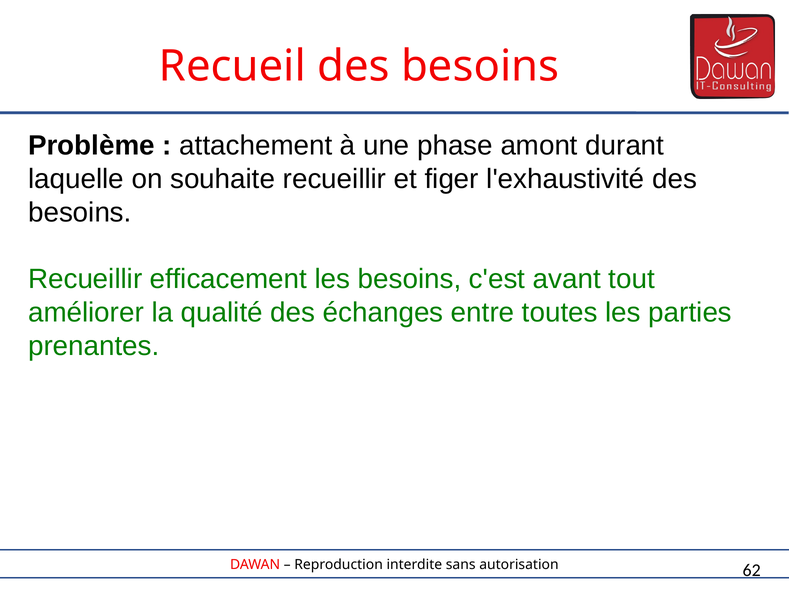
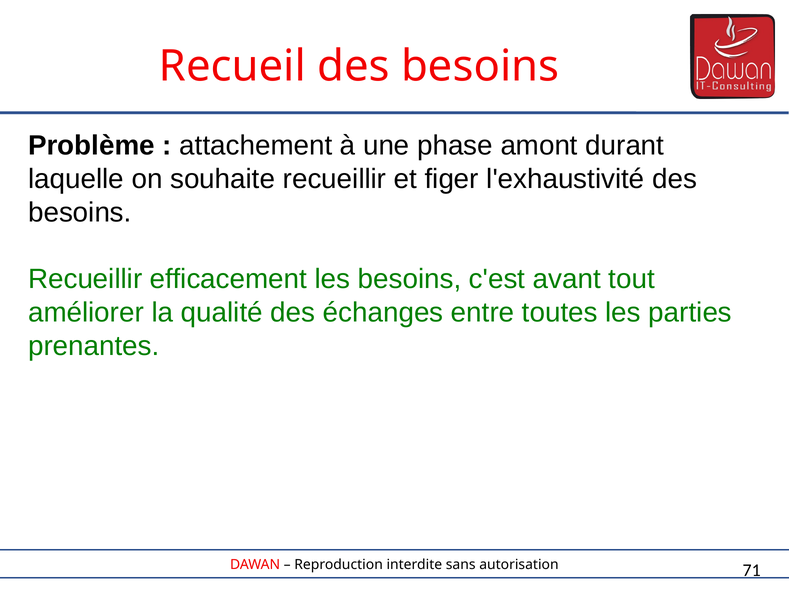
62: 62 -> 71
